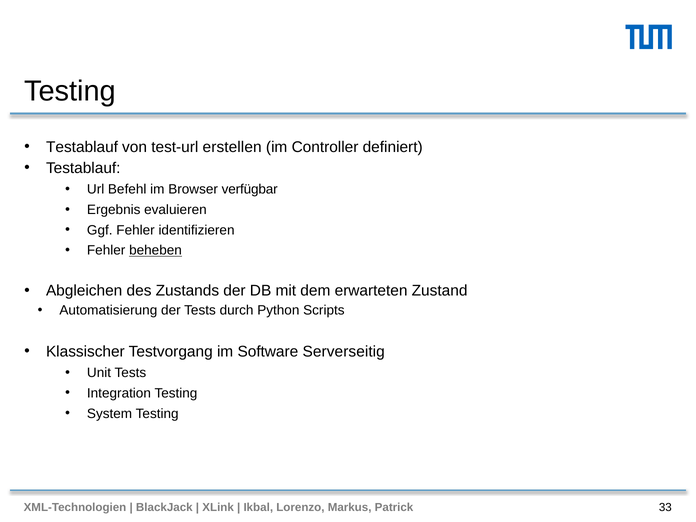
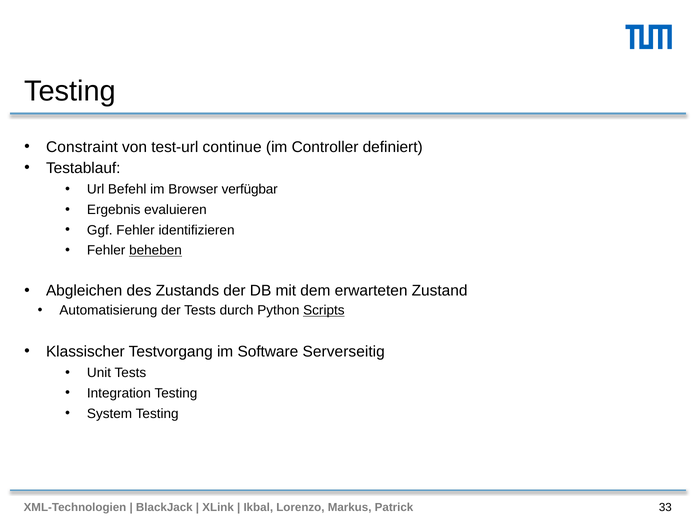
Testablauf at (82, 147): Testablauf -> Constraint
erstellen: erstellen -> continue
Scripts underline: none -> present
